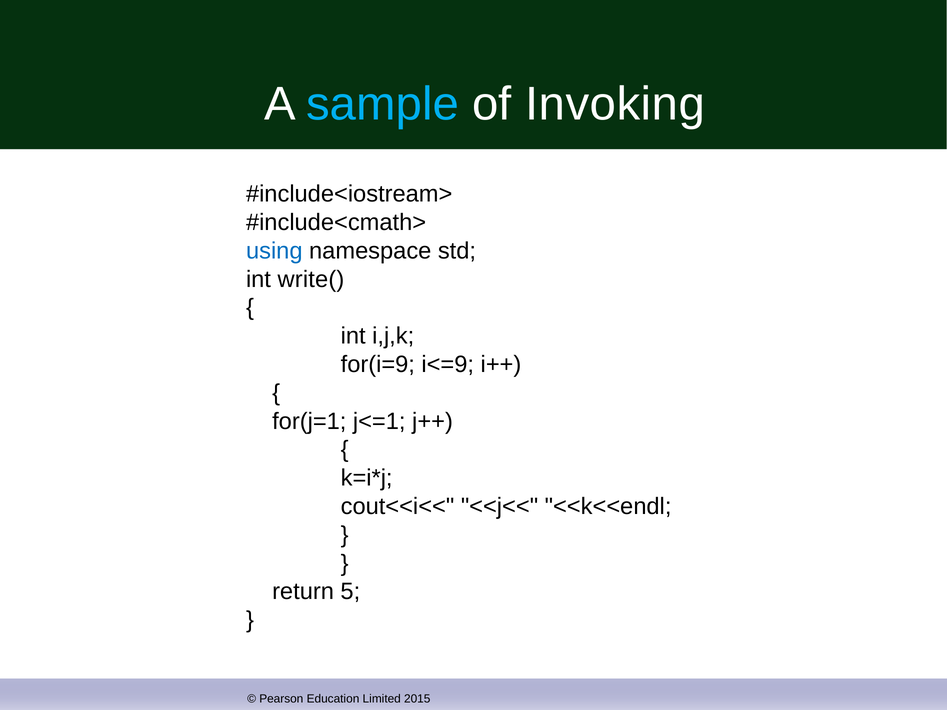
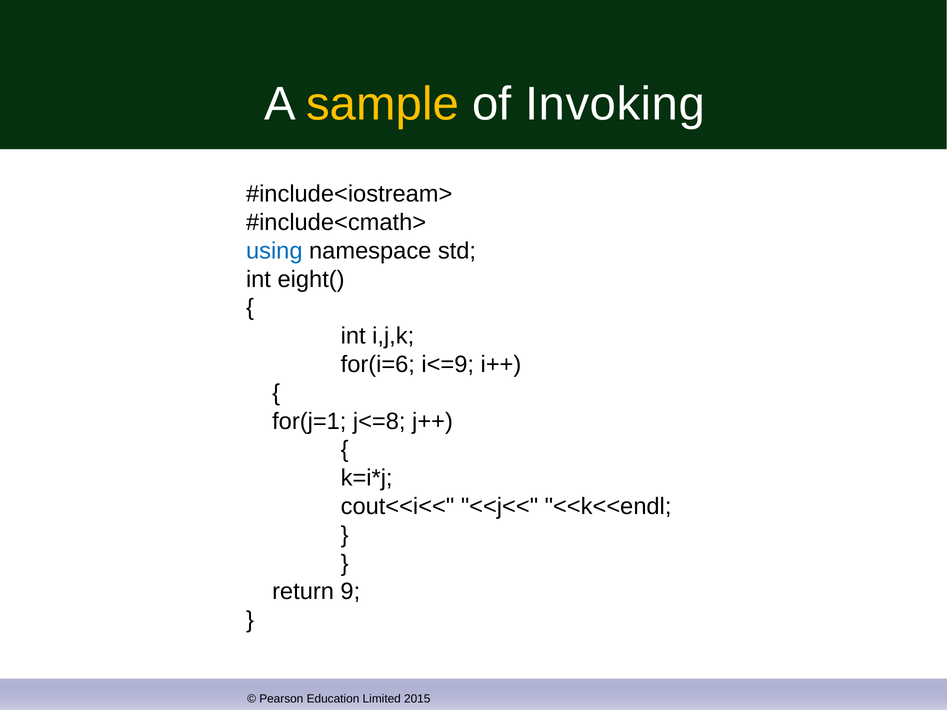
sample colour: light blue -> yellow
write(: write( -> eight(
for(i=9: for(i=9 -> for(i=6
j<=1: j<=1 -> j<=8
5: 5 -> 9
